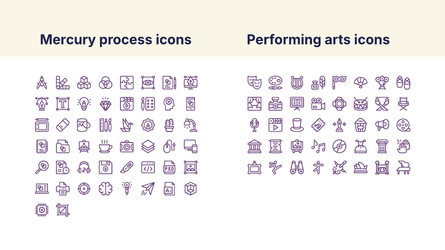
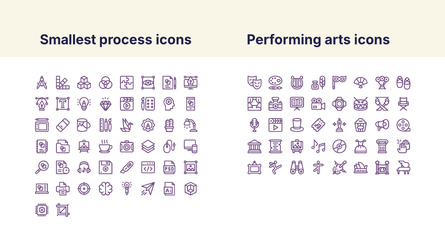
Mercury: Mercury -> Smallest
